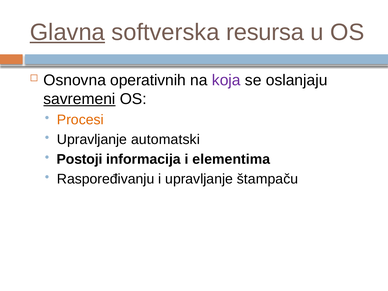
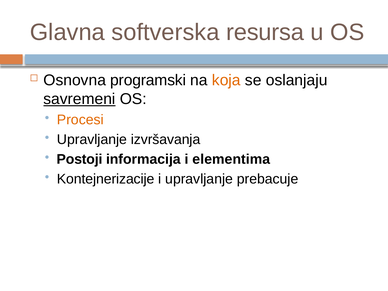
Glavna underline: present -> none
operativnih: operativnih -> programski
koja colour: purple -> orange
automatski: automatski -> izvršavanja
Raspoređivanju: Raspoređivanju -> Kontejnerizacije
štampaču: štampaču -> prebacuje
